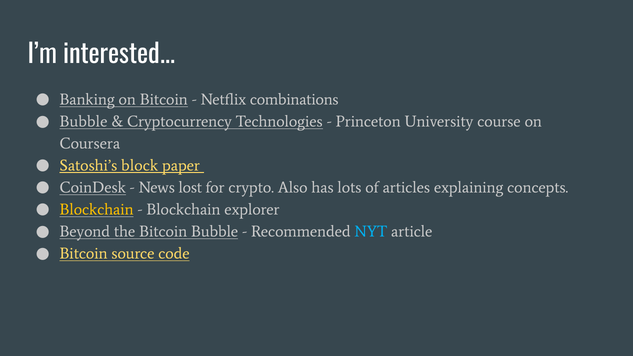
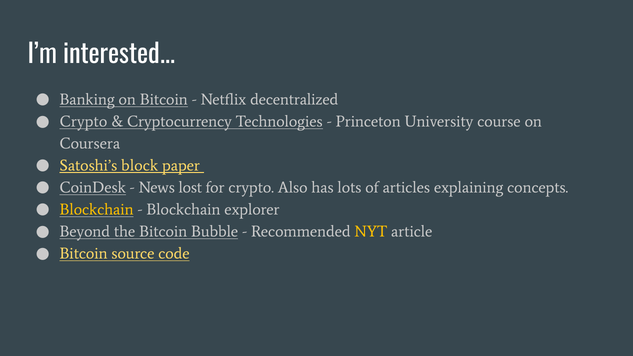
combinations: combinations -> decentralized
Bubble at (83, 122): Bubble -> Crypto
NYT colour: light blue -> yellow
